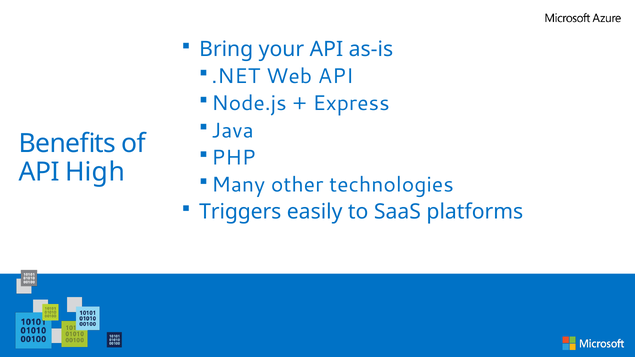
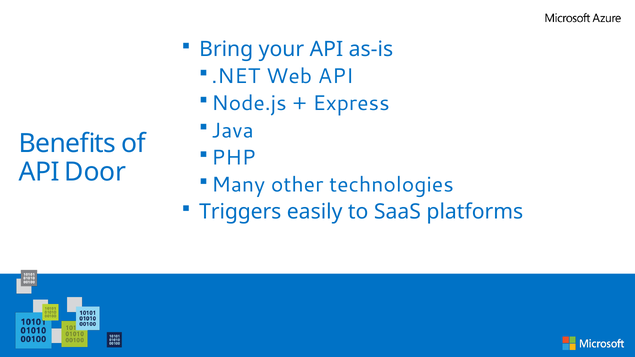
High: High -> Door
